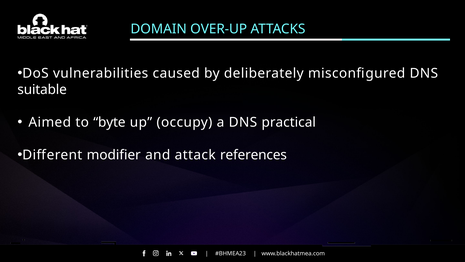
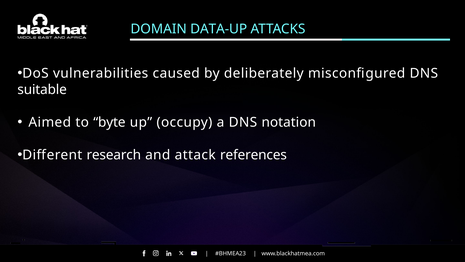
OVER-UP: OVER-UP -> DATA-UP
practical: practical -> notation
modifier: modifier -> research
